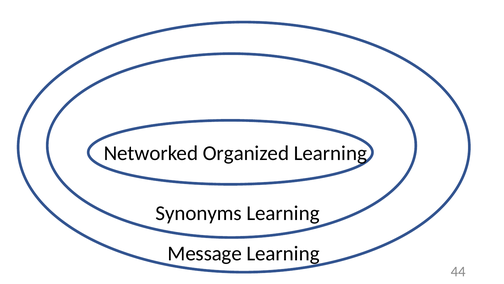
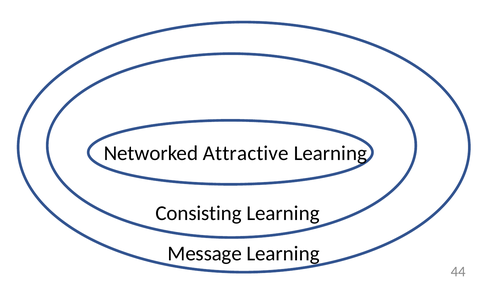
Organized: Organized -> Attractive
Synonyms: Synonyms -> Consisting
